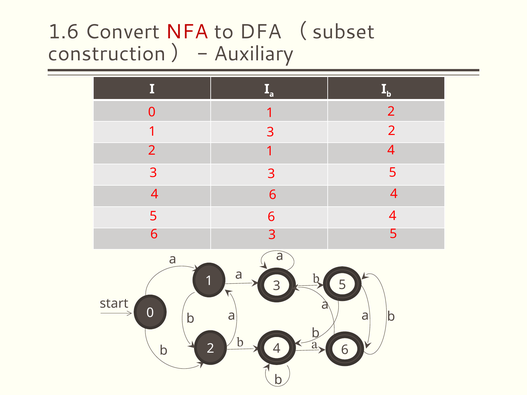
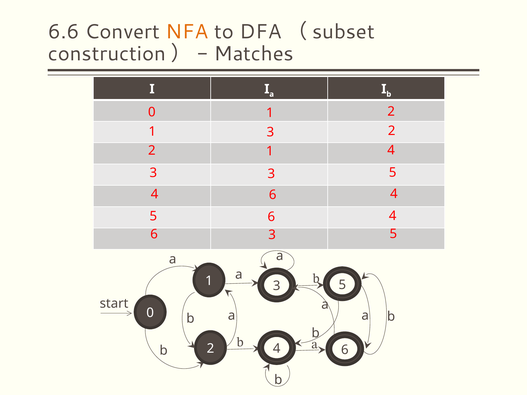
1.6: 1.6 -> 6.6
NFA colour: red -> orange
Auxiliary: Auxiliary -> Matches
